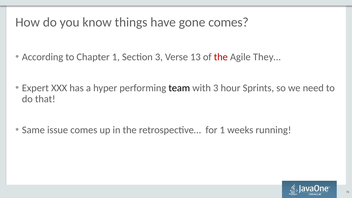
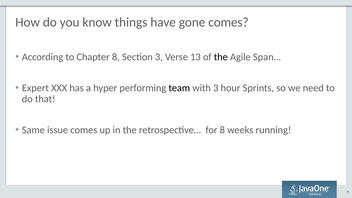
Chapter 1: 1 -> 8
the at (221, 57) colour: red -> black
They…: They… -> Span…
for 1: 1 -> 8
